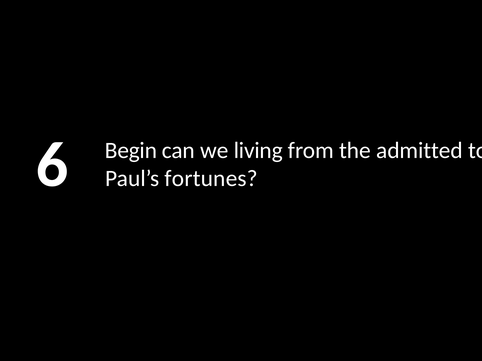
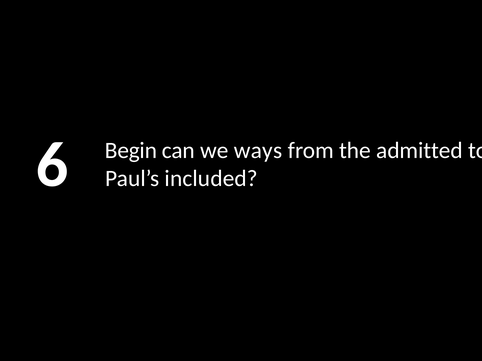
living: living -> ways
fortunes: fortunes -> included
